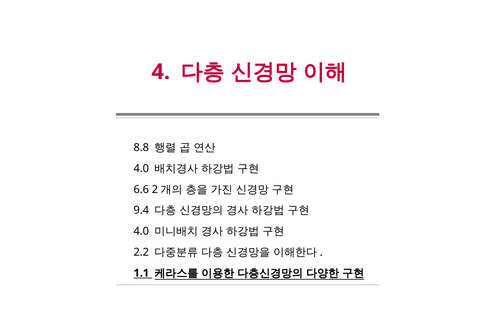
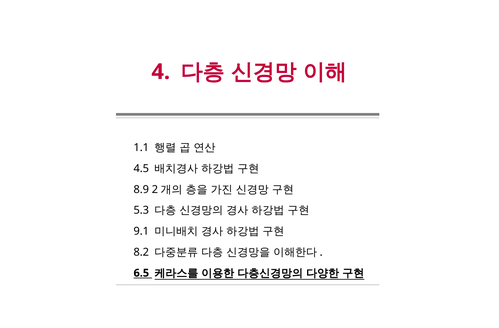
8.8: 8.8 -> 1.1
4.0 at (141, 168): 4.0 -> 4.5
6.6: 6.6 -> 8.9
9.4: 9.4 -> 5.3
4.0 at (141, 231): 4.0 -> 9.1
2.2: 2.2 -> 8.2
1.1: 1.1 -> 6.5
